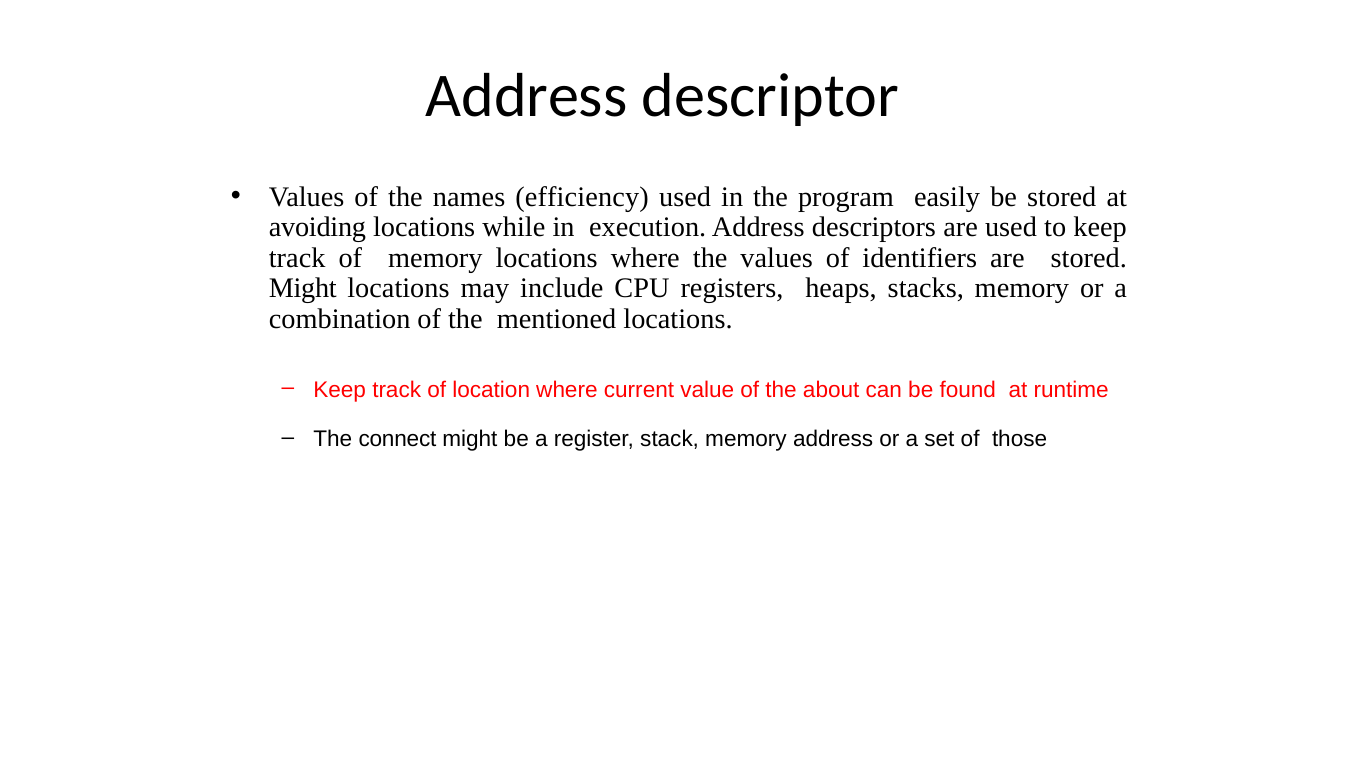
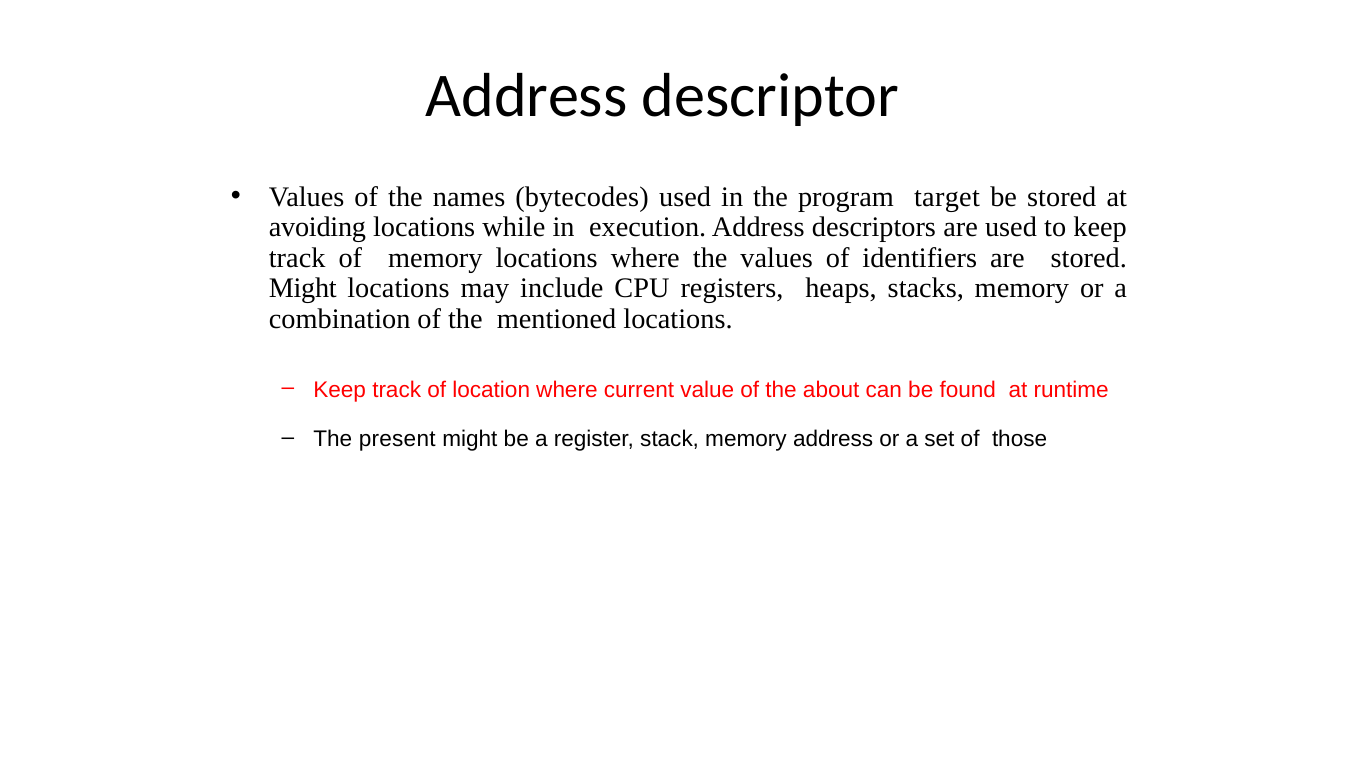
efficiency: efficiency -> bytecodes
easily: easily -> target
connect: connect -> present
